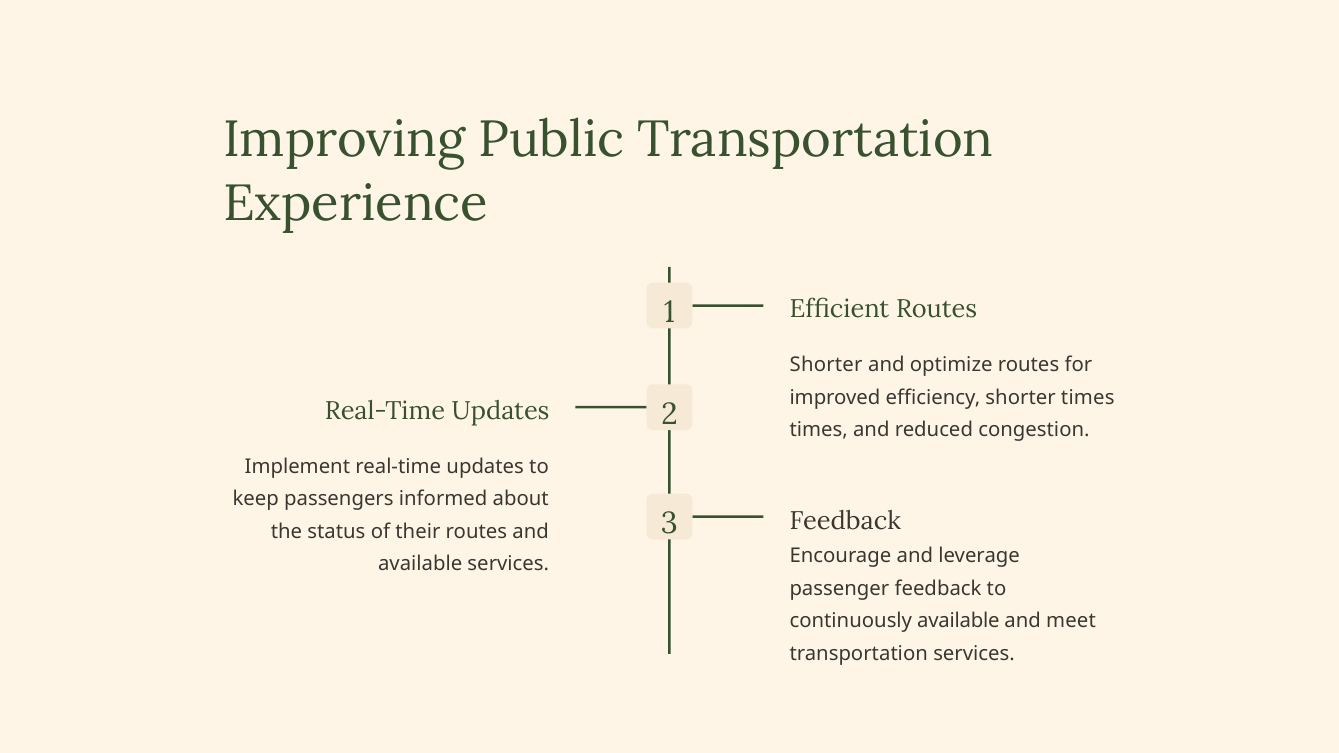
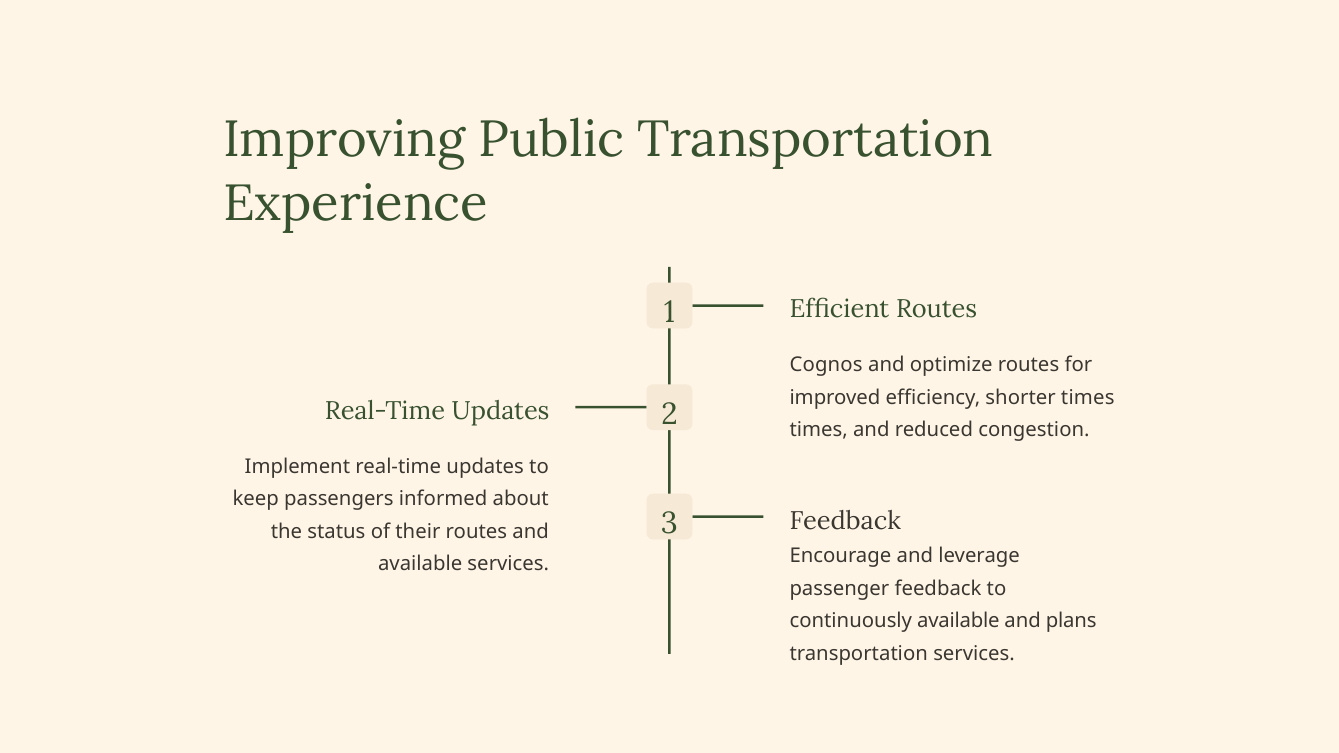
Shorter at (826, 365): Shorter -> Cognos
meet: meet -> plans
